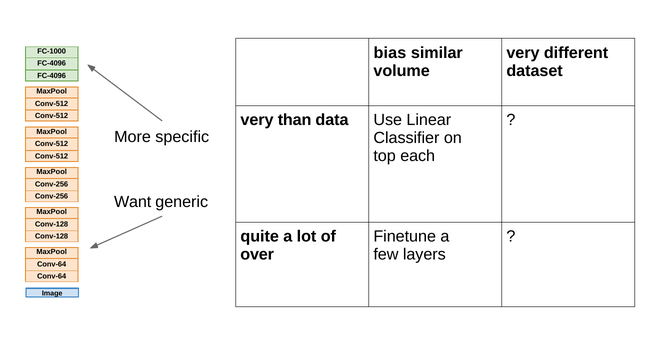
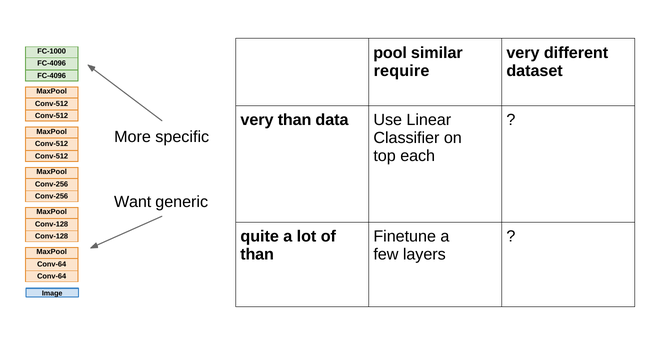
bias: bias -> pool
volume: volume -> require
over at (257, 255): over -> than
